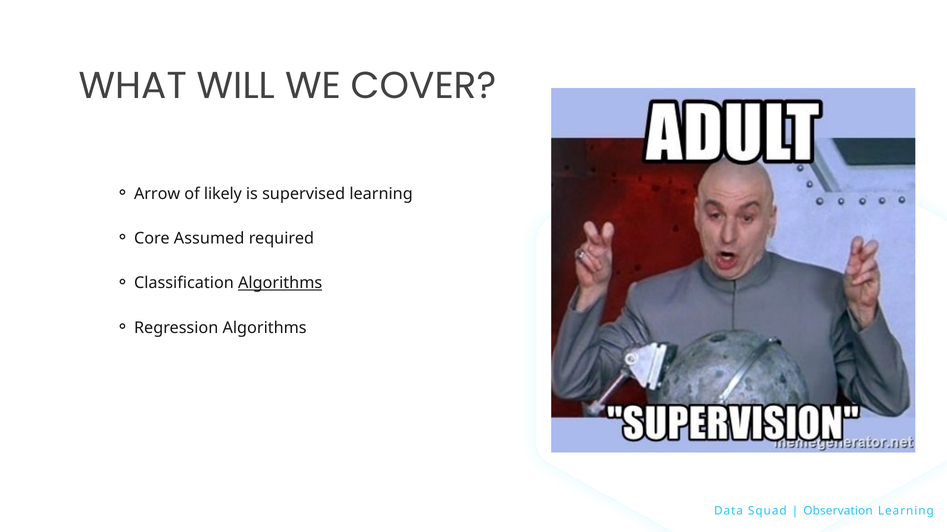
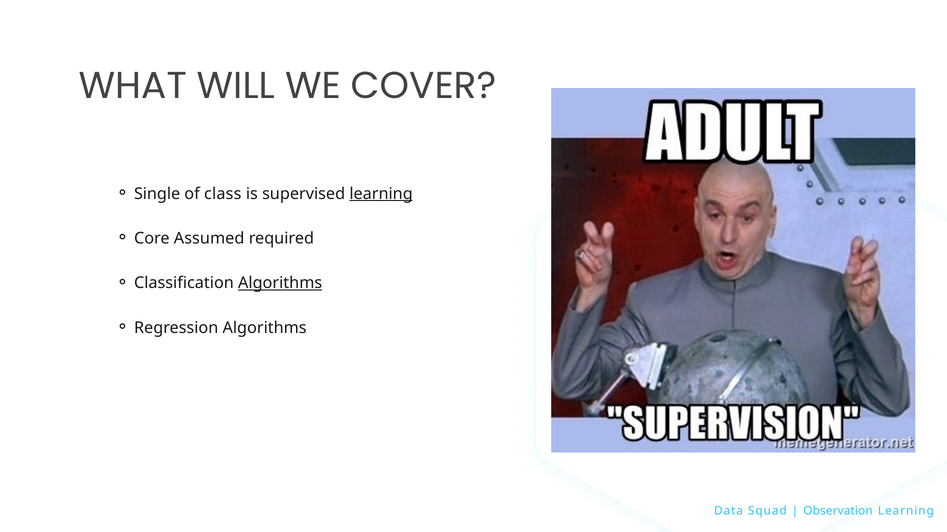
Arrow: Arrow -> Single
likely: likely -> class
learning at (381, 194) underline: none -> present
